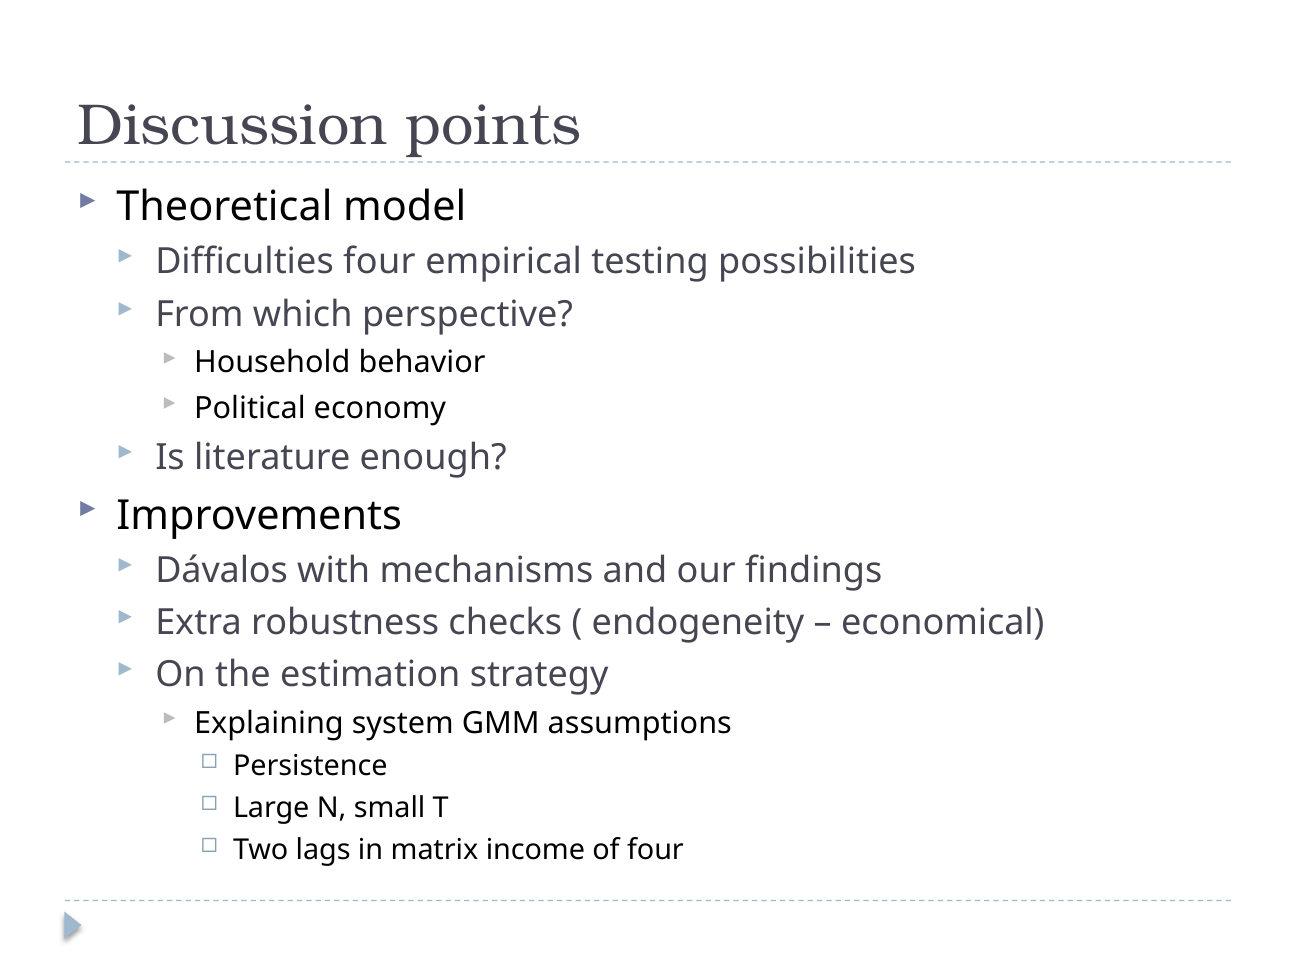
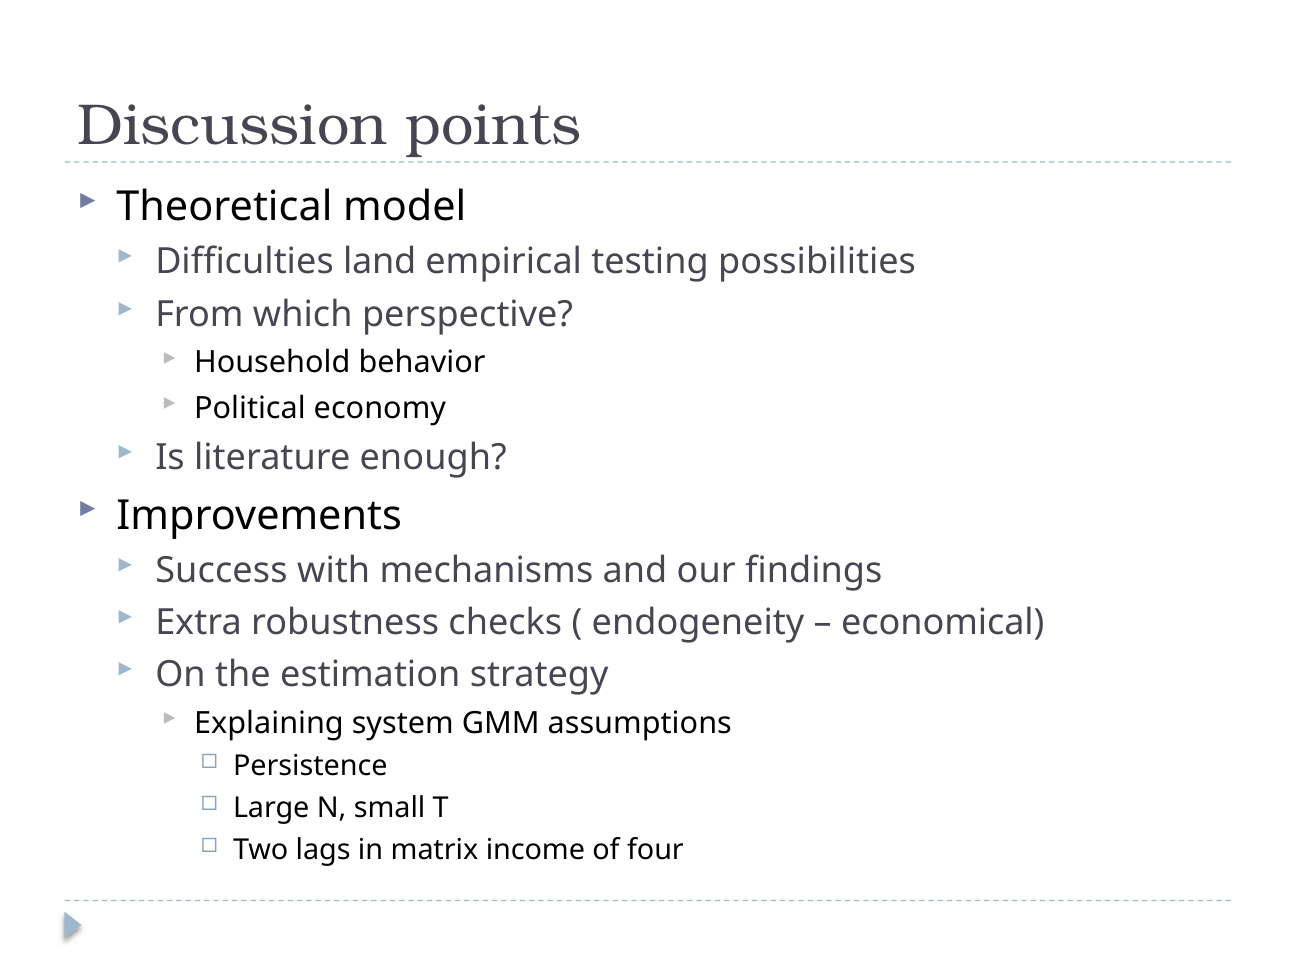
Difficulties four: four -> land
Dávalos: Dávalos -> Success
